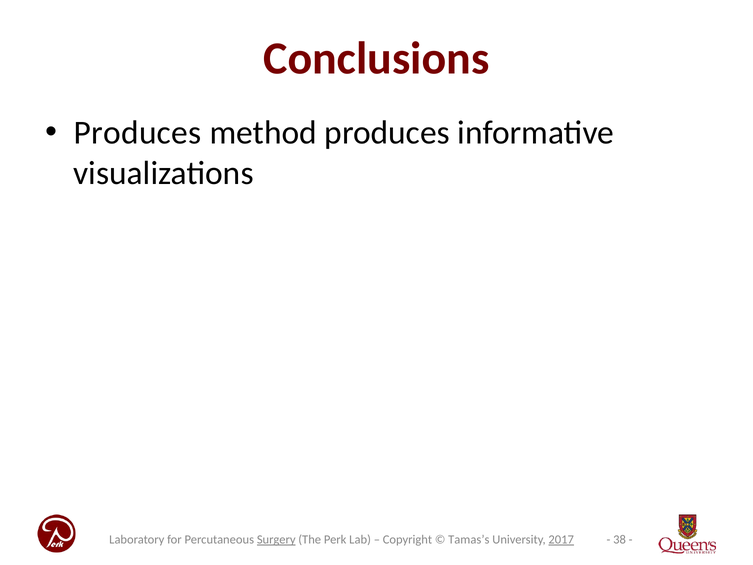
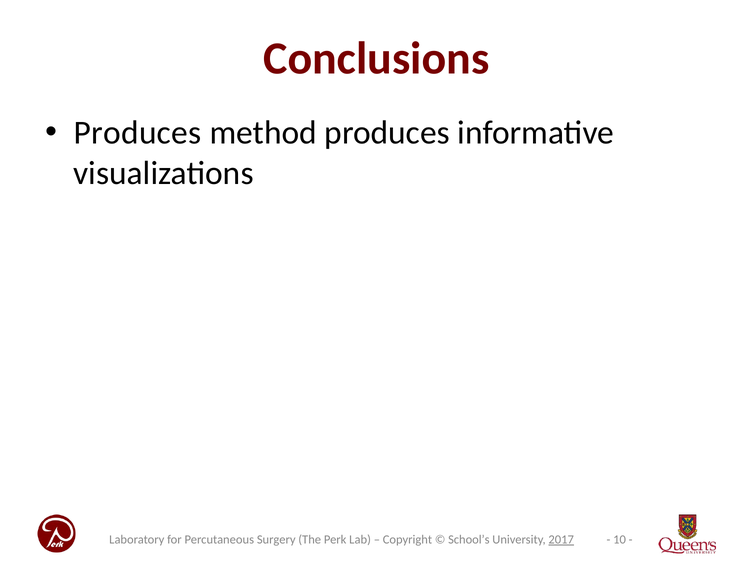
Surgery underline: present -> none
Tamas’s: Tamas’s -> School’s
38: 38 -> 10
